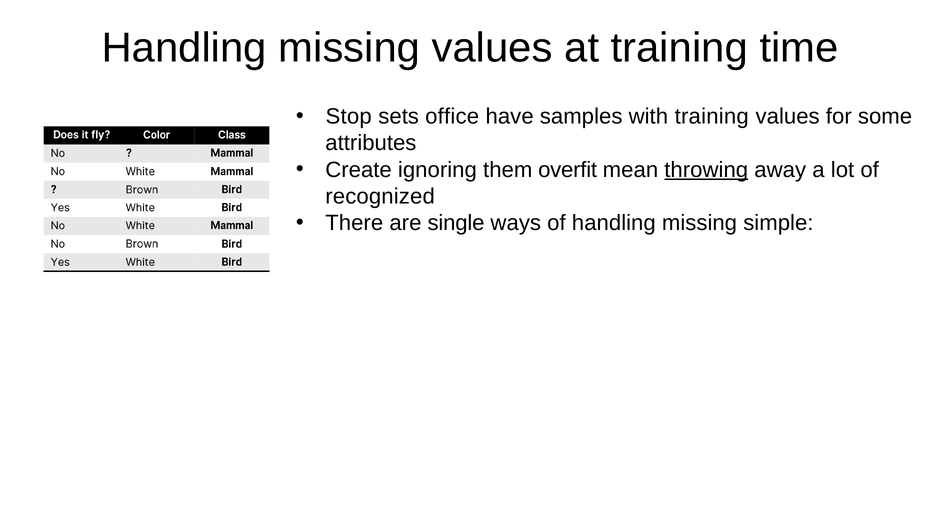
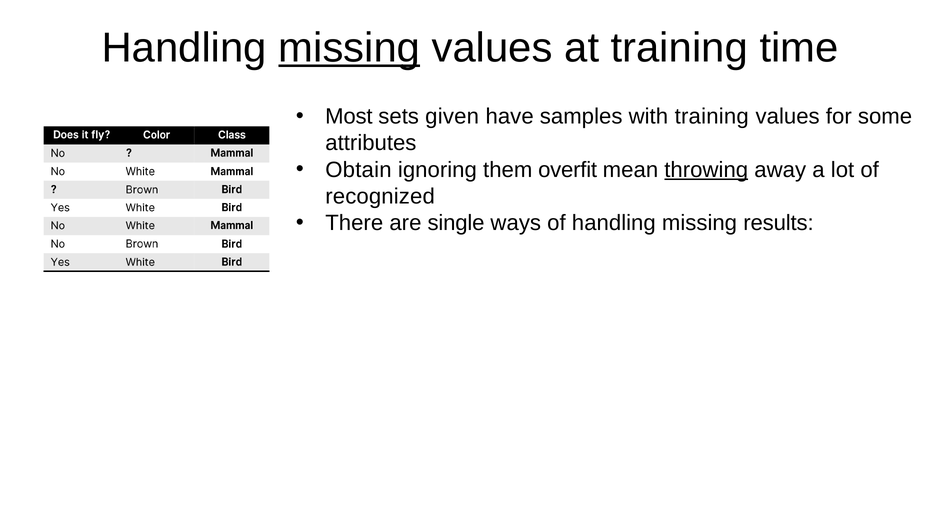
missing at (349, 48) underline: none -> present
Stop: Stop -> Most
office: office -> given
Create: Create -> Obtain
simple: simple -> results
